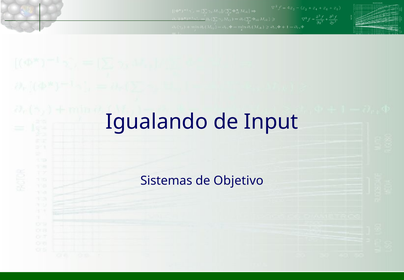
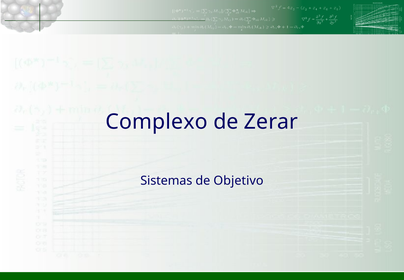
Igualando: Igualando -> Complexo
Input: Input -> Zerar
